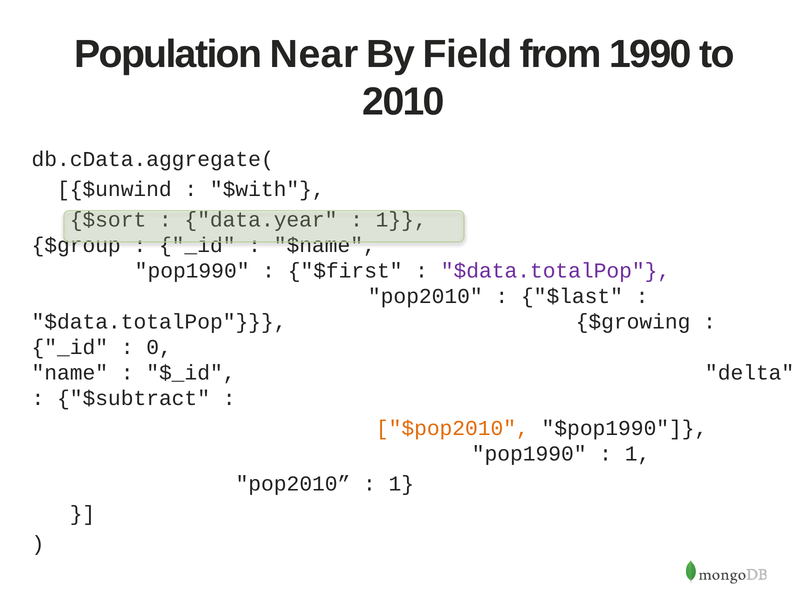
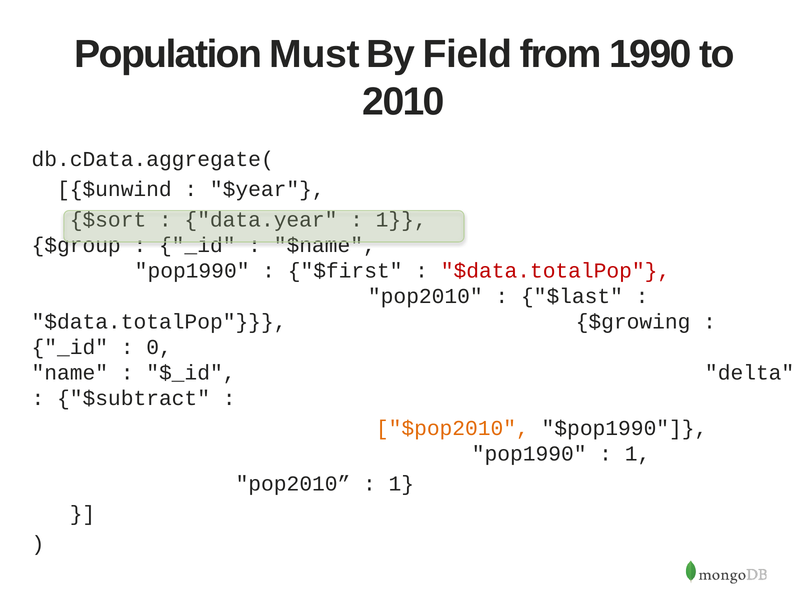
Near: Near -> Must
$with: $with -> $year
$data.totalPop at (556, 271) colour: purple -> red
